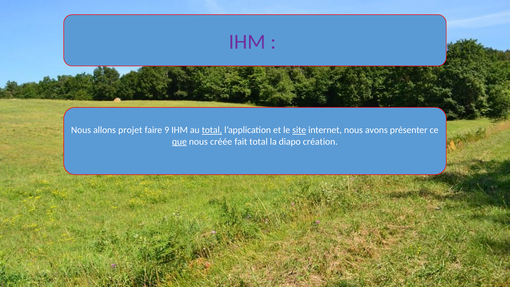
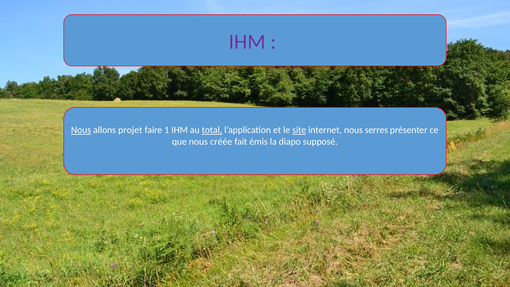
Nous at (81, 130) underline: none -> present
9: 9 -> 1
avons: avons -> serres
que underline: present -> none
fait total: total -> émis
création: création -> supposé
